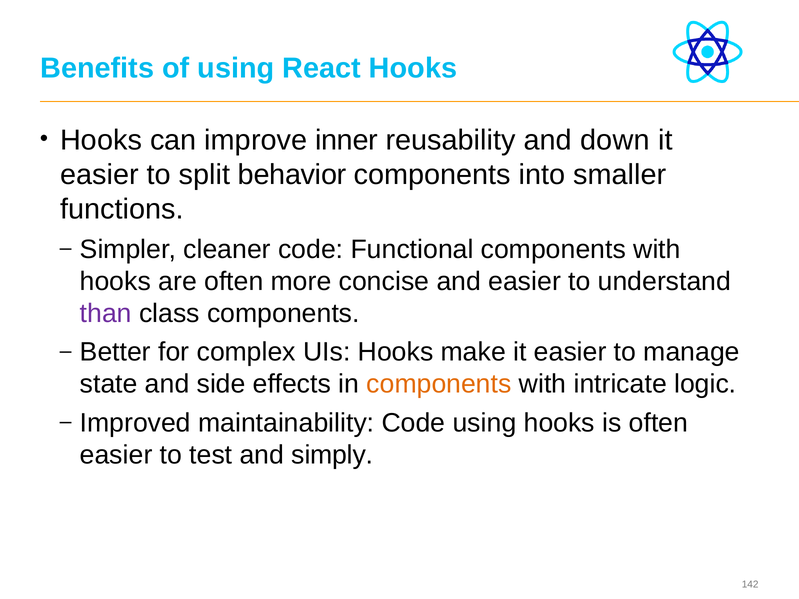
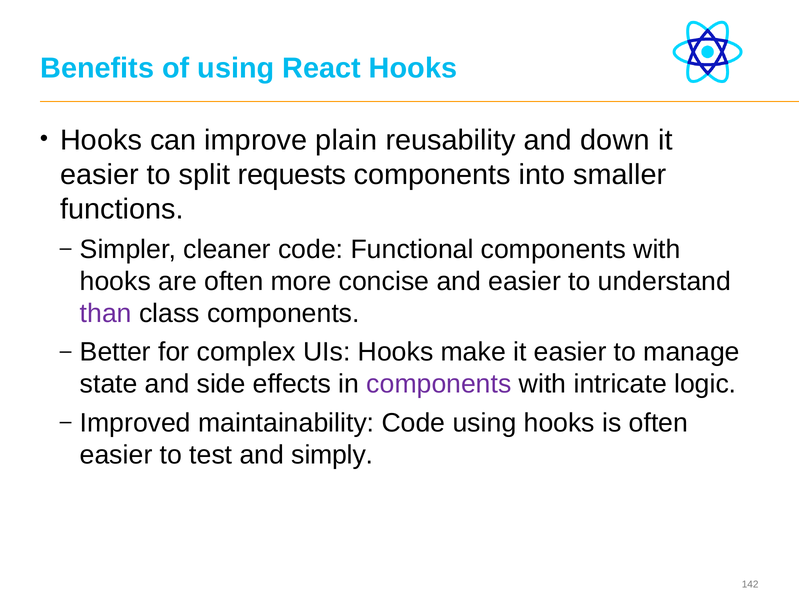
inner: inner -> plain
behavior: behavior -> requests
components at (439, 384) colour: orange -> purple
